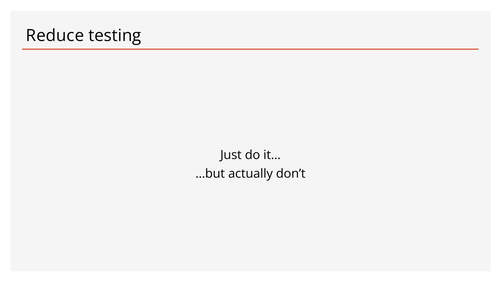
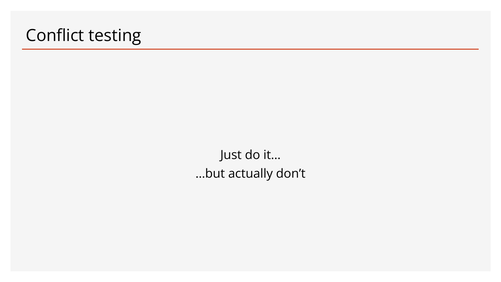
Reduce: Reduce -> Conflict
